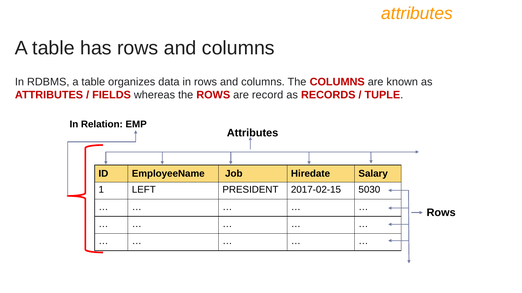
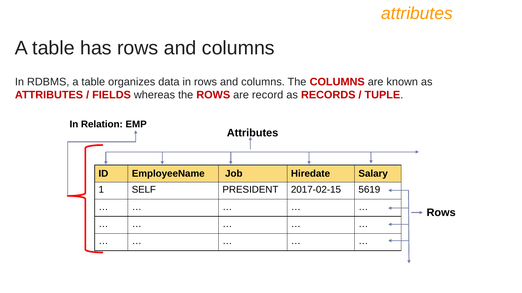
LEFT: LEFT -> SELF
5030: 5030 -> 5619
